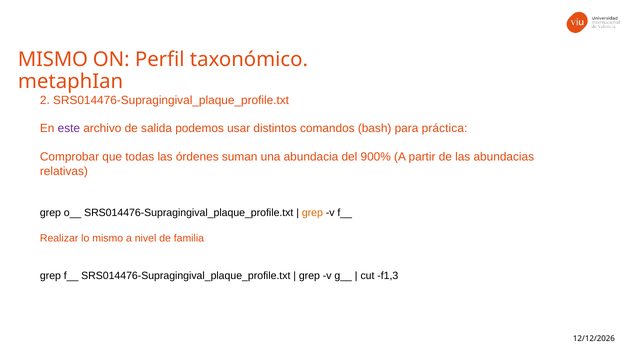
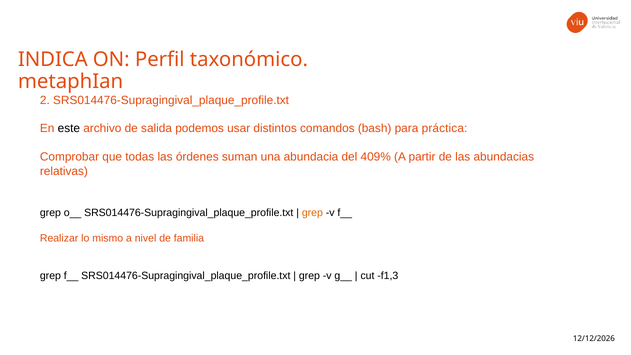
MISMO at (53, 59): MISMO -> INDICA
este colour: purple -> black
900%: 900% -> 409%
